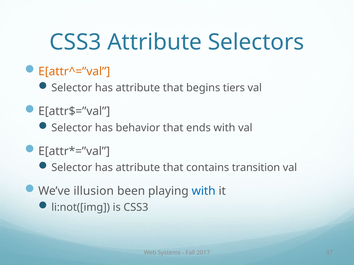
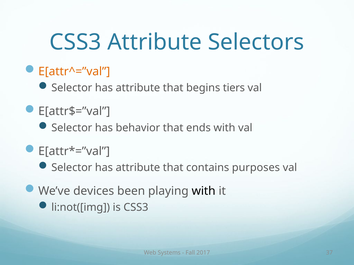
transition: transition -> purposes
illusion: illusion -> devices
with at (204, 191) colour: blue -> black
